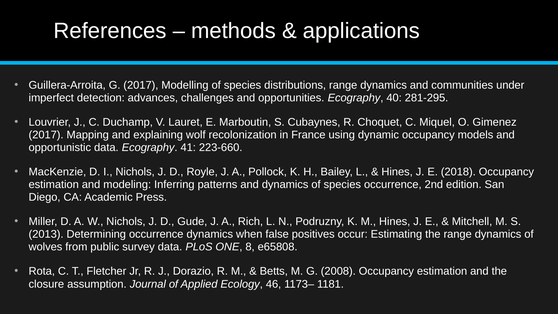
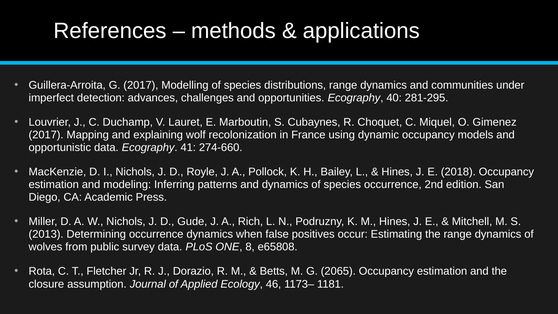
223-660: 223-660 -> 274-660
2008: 2008 -> 2065
